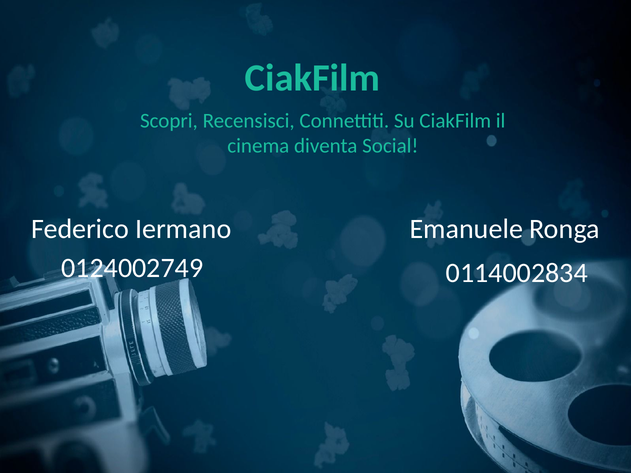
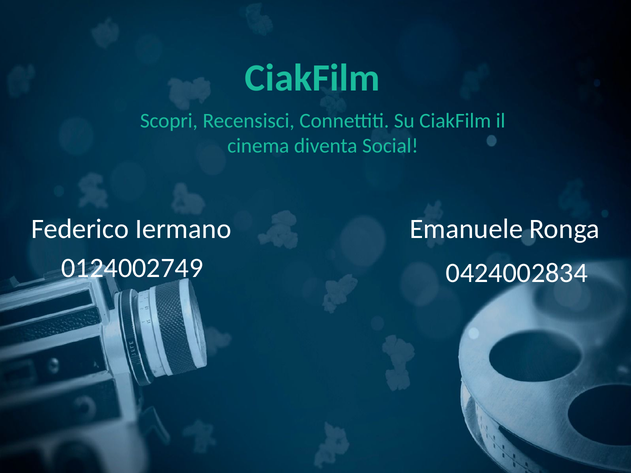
0114002834: 0114002834 -> 0424002834
